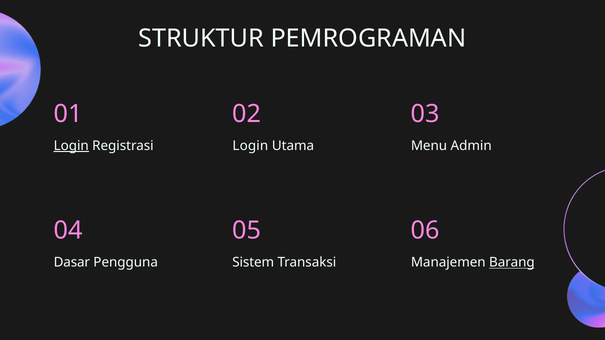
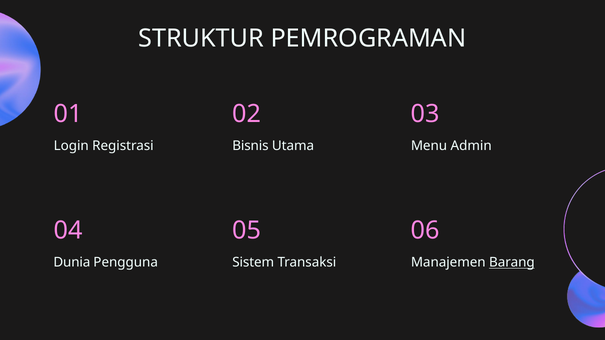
Login at (71, 146) underline: present -> none
Registrasi Login: Login -> Bisnis
Dasar: Dasar -> Dunia
